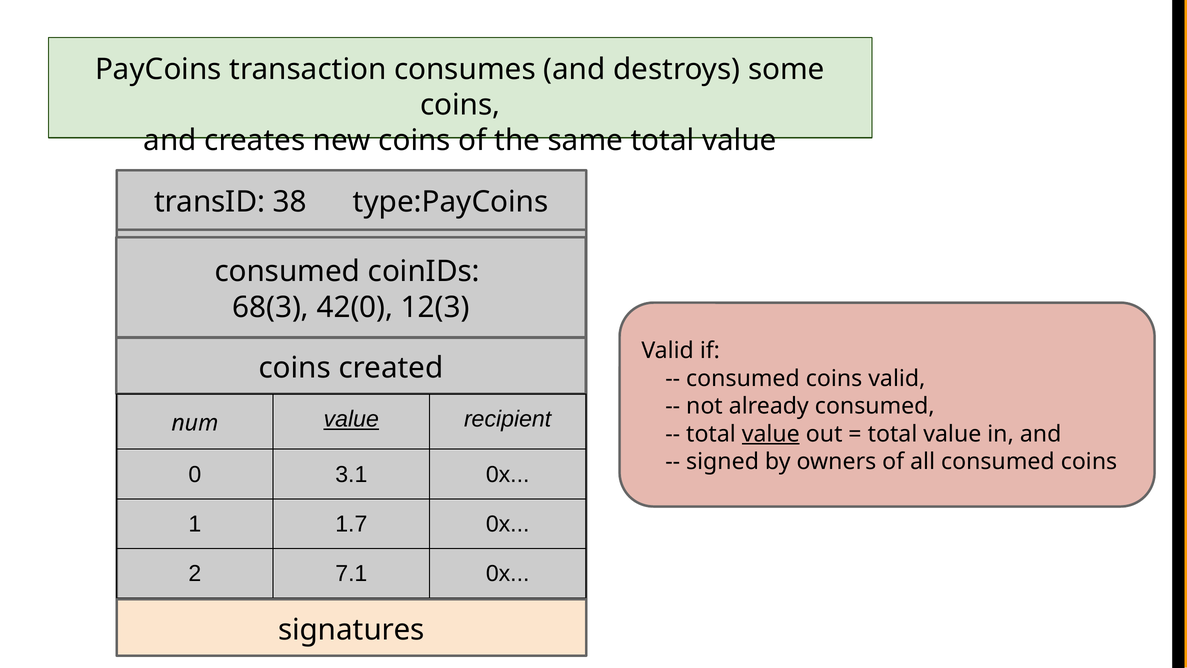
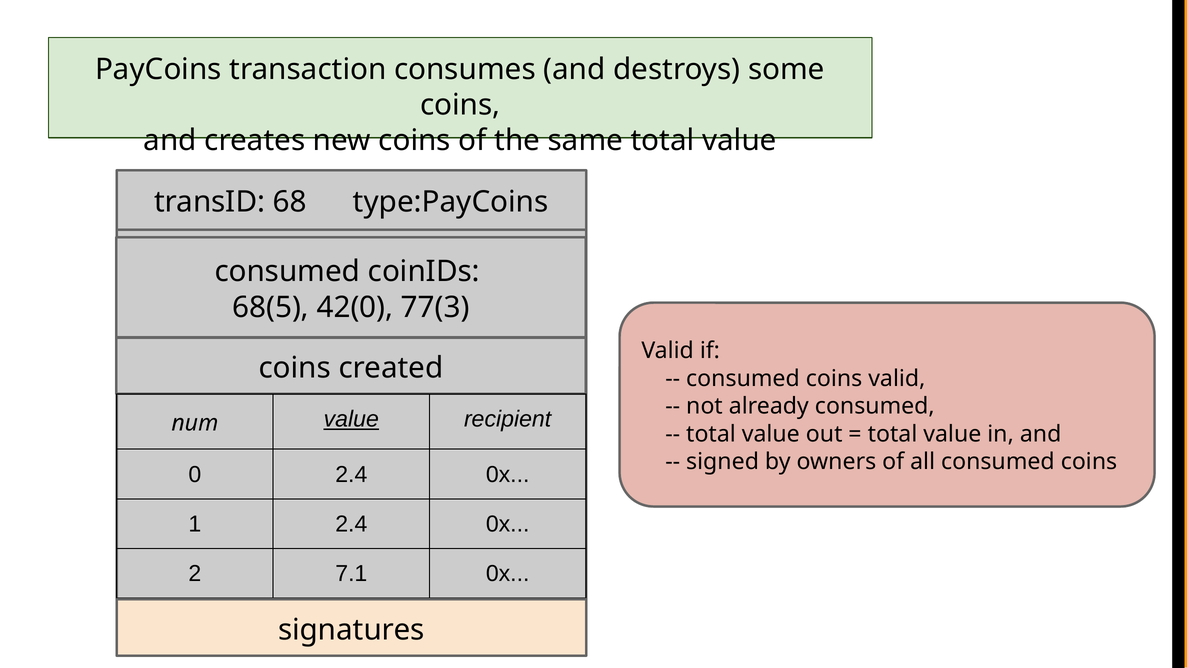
38: 38 -> 68
68(3: 68(3 -> 68(5
12(3: 12(3 -> 77(3
value at (771, 434) underline: present -> none
0 3.1: 3.1 -> 2.4
1 1.7: 1.7 -> 2.4
